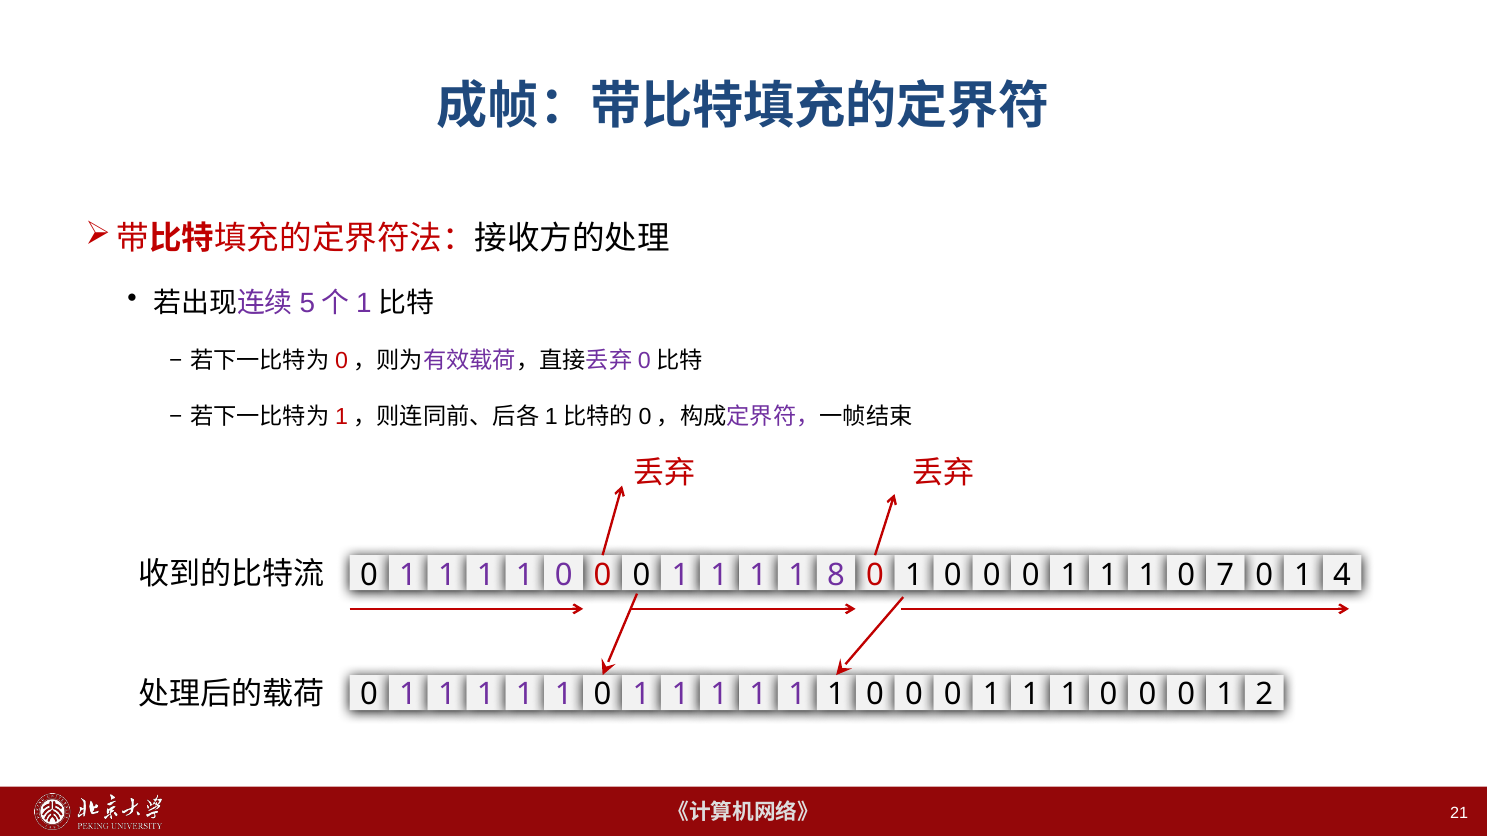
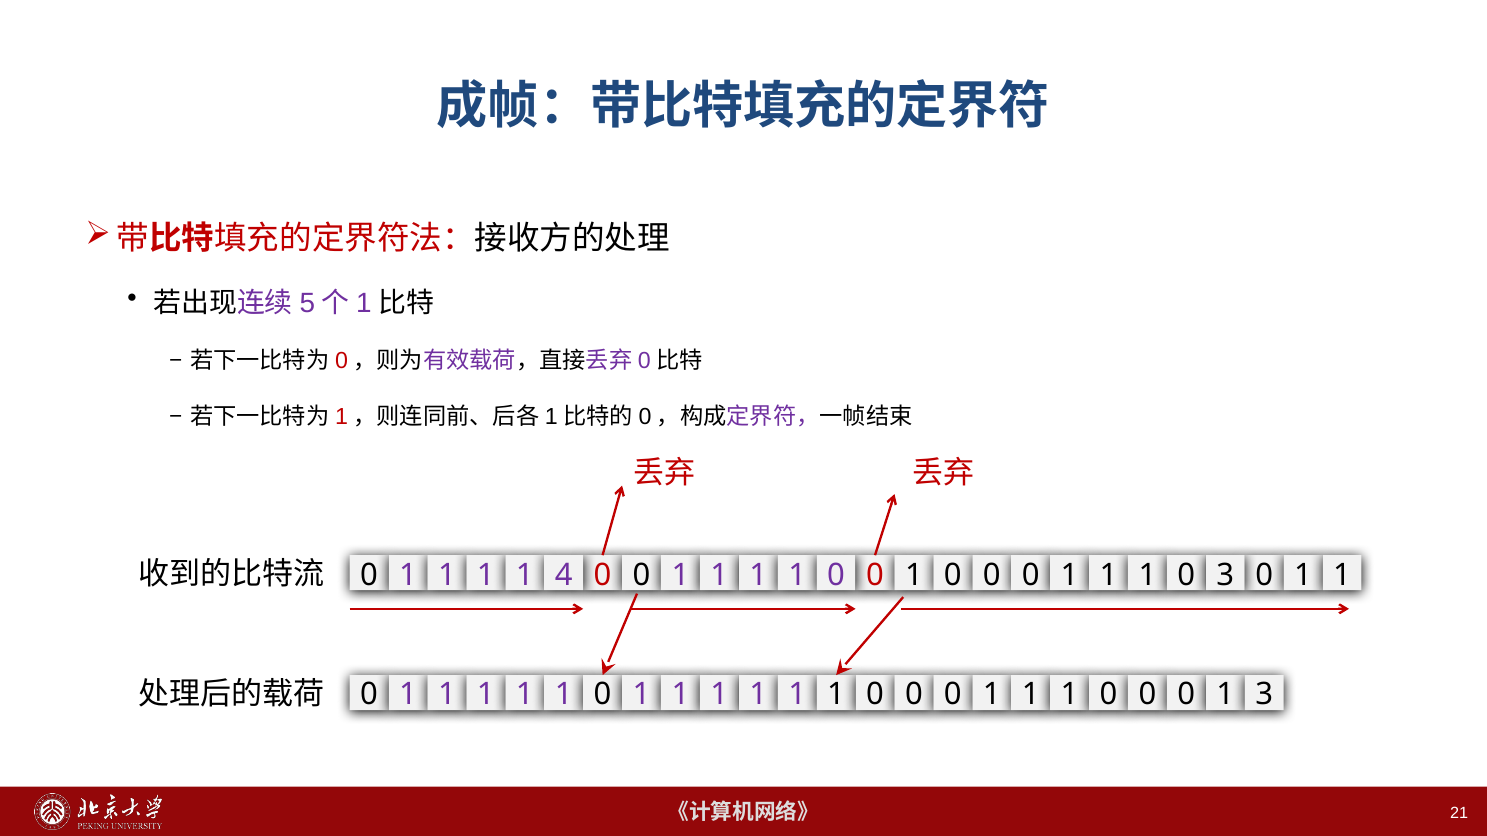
0 at (564, 575): 0 -> 4
8 at (836, 575): 8 -> 0
4 at (1342, 575): 4 -> 1
7 at (1225, 575): 7 -> 3
2 at (1264, 695): 2 -> 3
